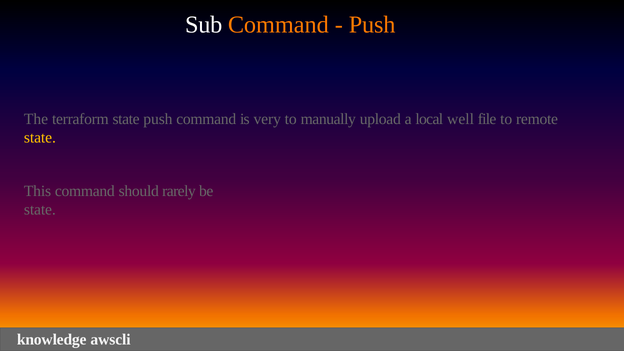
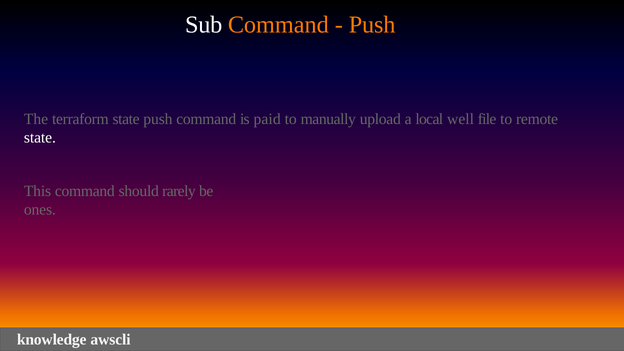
very: very -> paid
state at (40, 138) colour: yellow -> white
state at (40, 210): state -> ones
